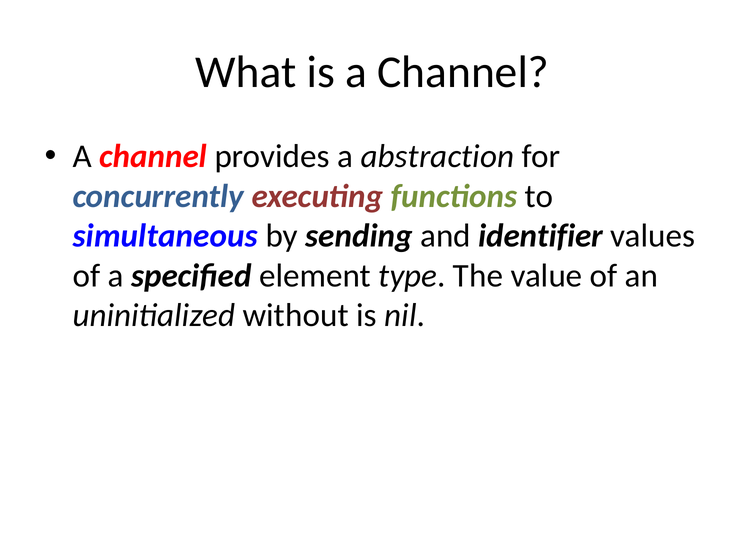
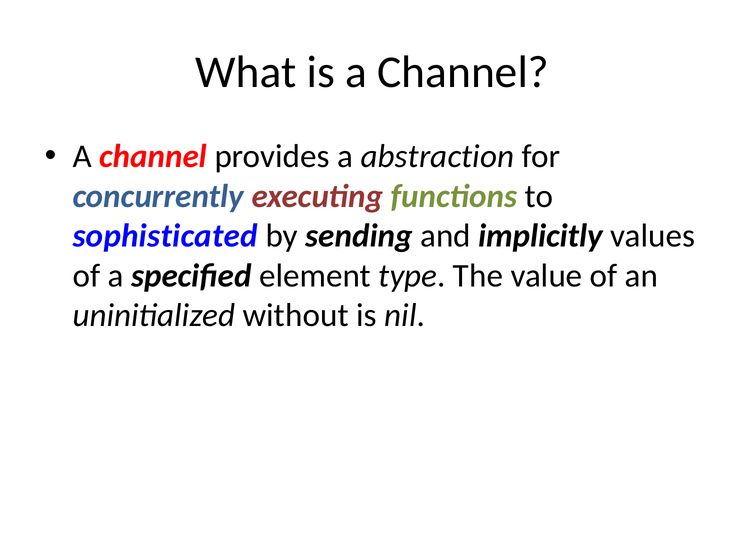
simultaneous: simultaneous -> sophisticated
identifier: identifier -> implicitly
